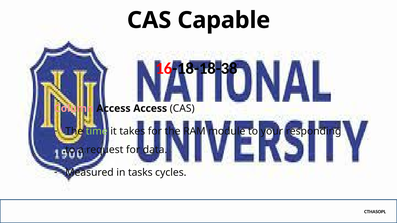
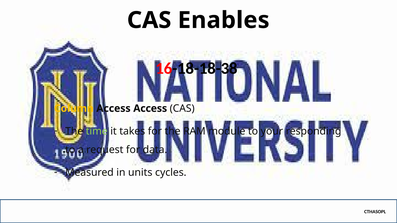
Capable: Capable -> Enables
Column colour: pink -> yellow
tasks: tasks -> units
